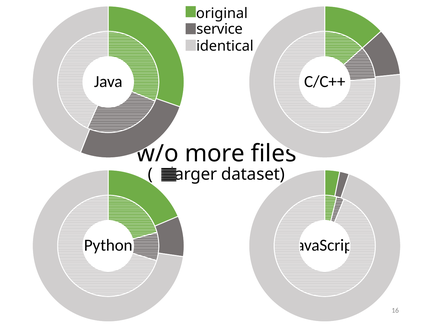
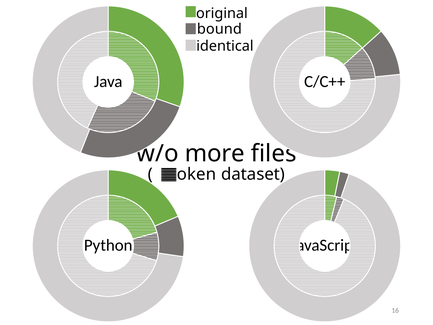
service: service -> bound
larger: larger -> token
